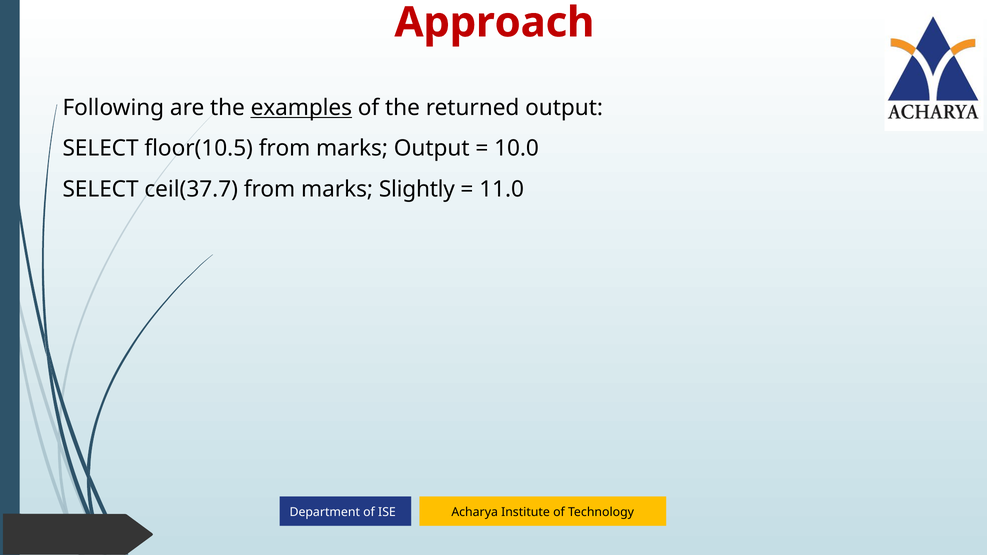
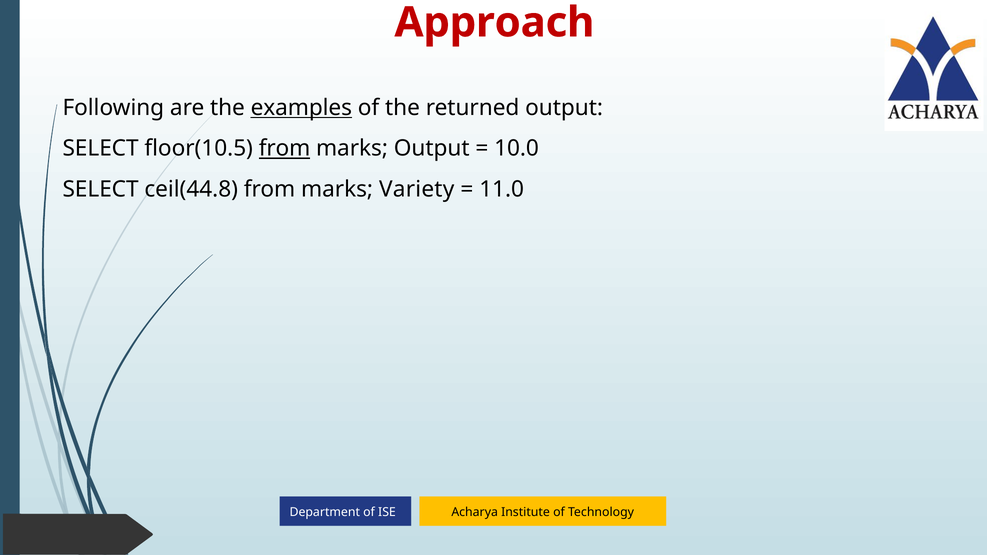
from at (285, 148) underline: none -> present
ceil(37.7: ceil(37.7 -> ceil(44.8
Slightly: Slightly -> Variety
